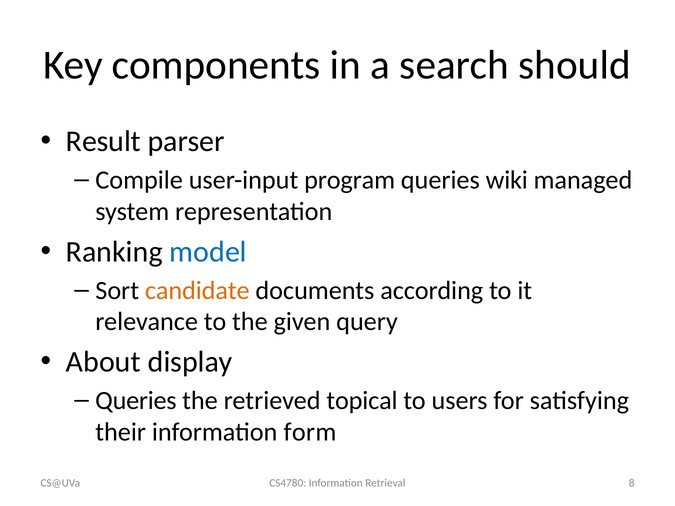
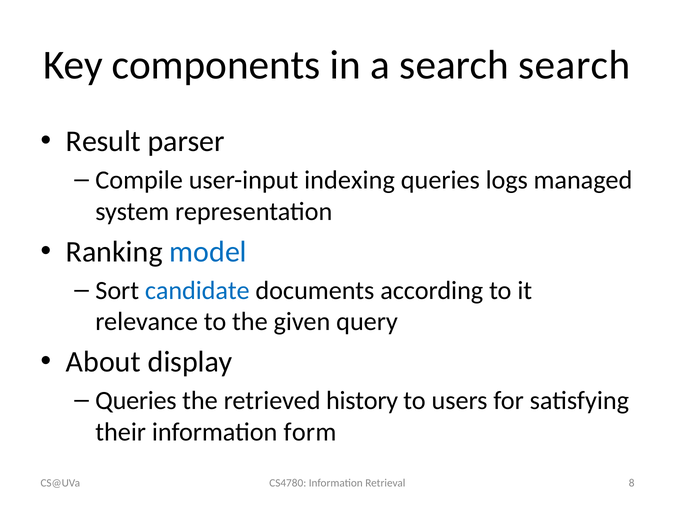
search should: should -> search
program: program -> indexing
wiki: wiki -> logs
candidate colour: orange -> blue
topical: topical -> history
